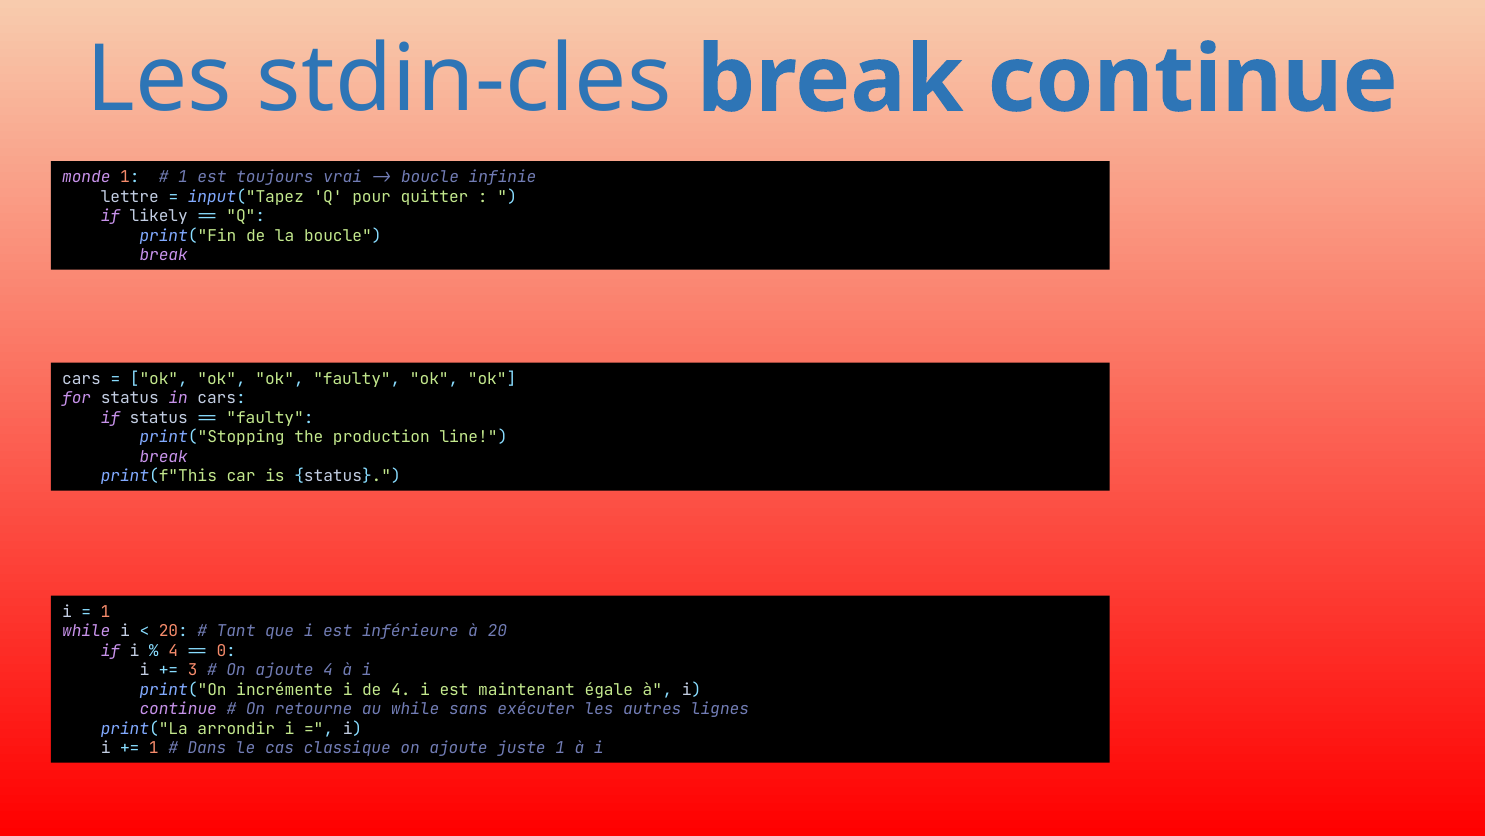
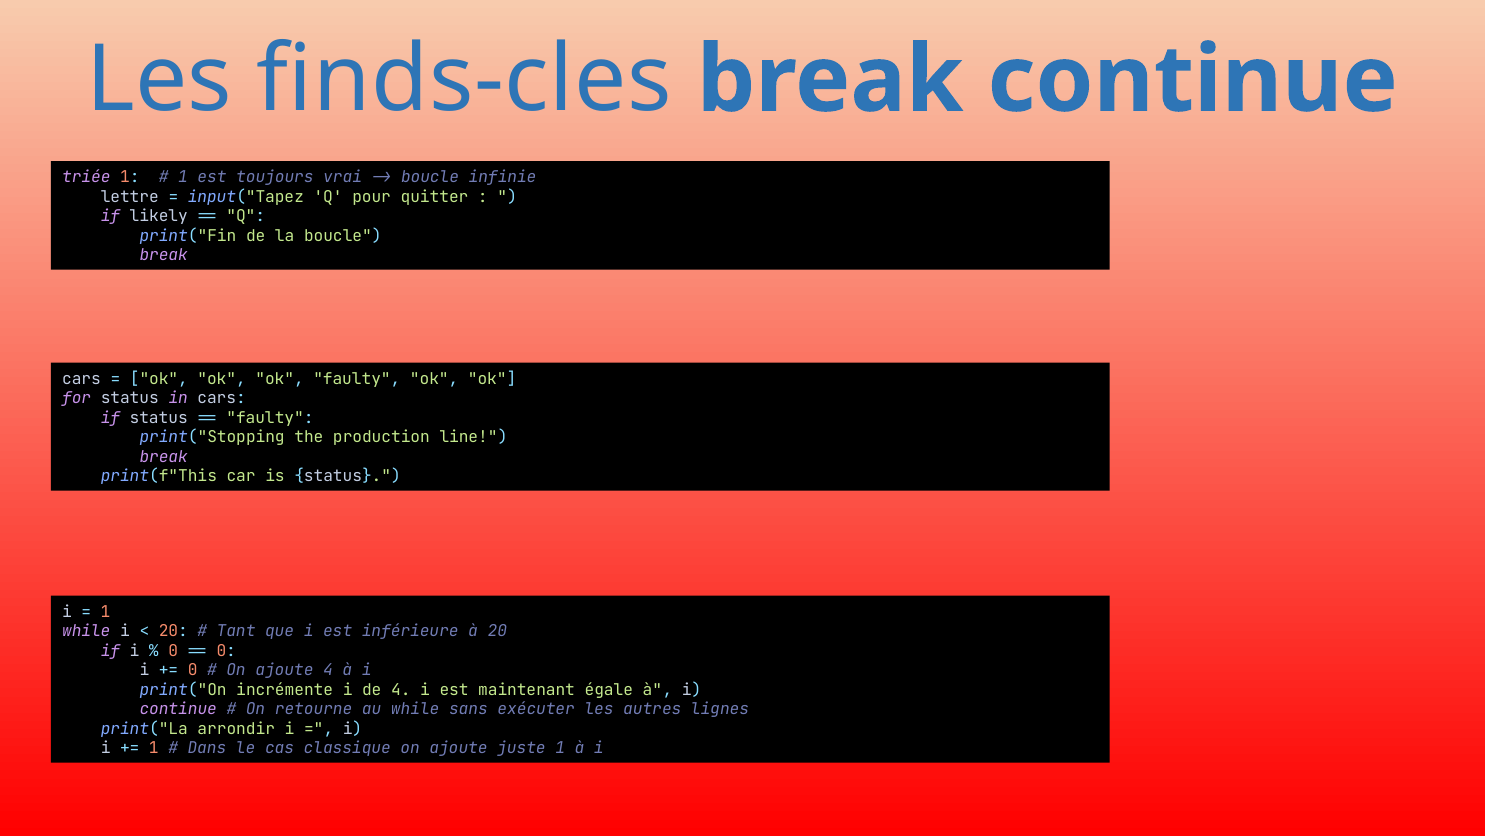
stdin-cles: stdin-cles -> finds-cles
monde: monde -> triée
4 at (173, 651): 4 -> 0
3 at (193, 670): 3 -> 0
